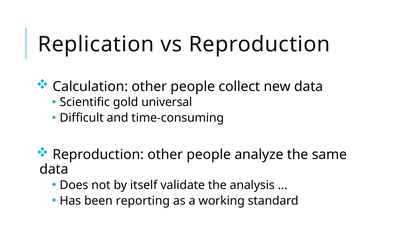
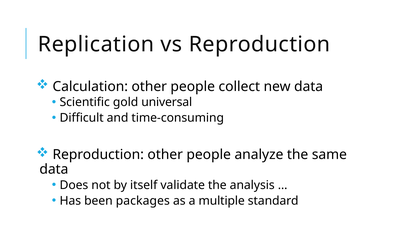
reporting: reporting -> packages
working: working -> multiple
